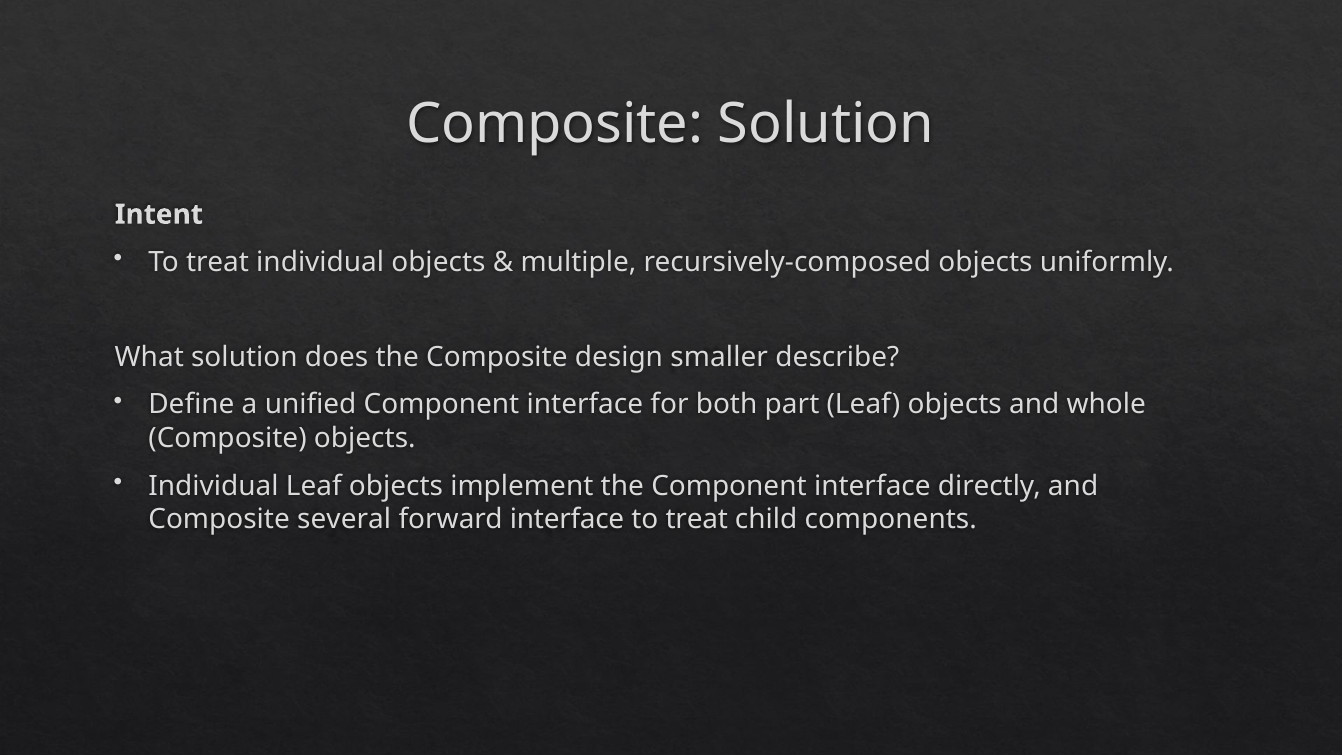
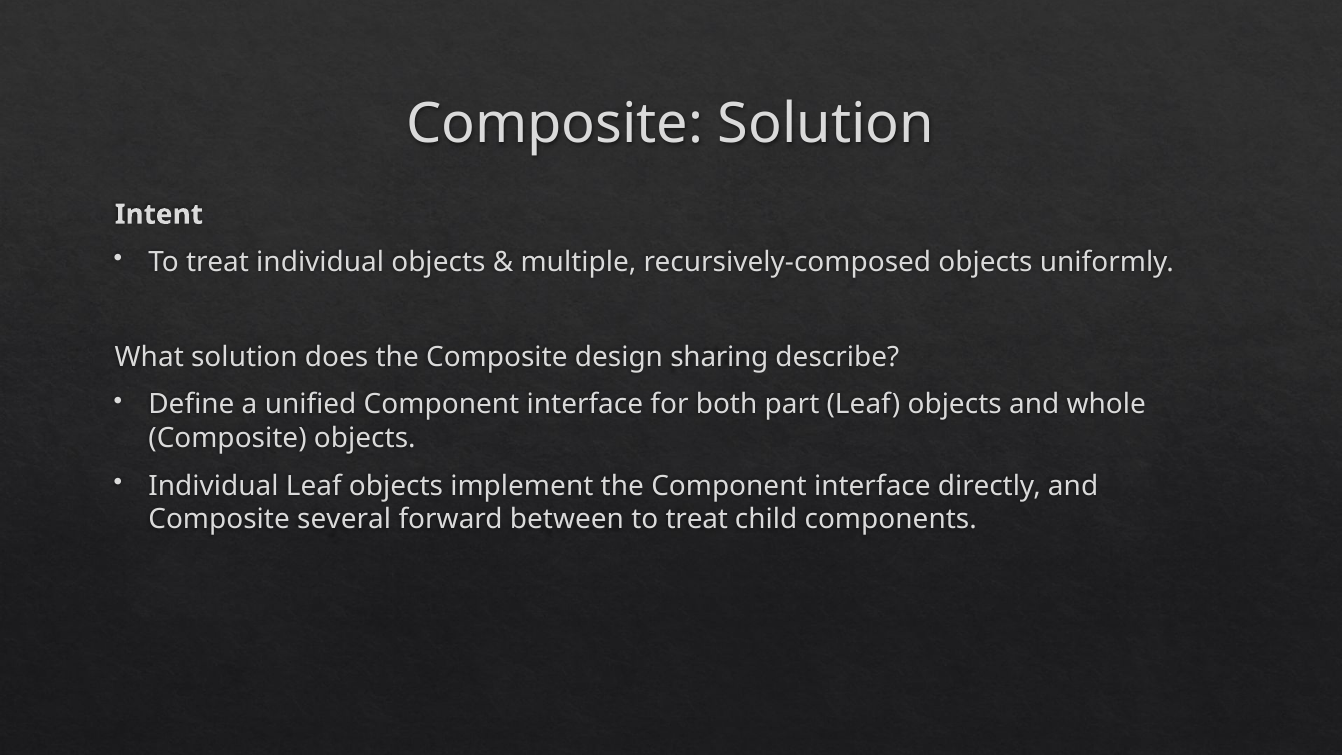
smaller: smaller -> sharing
forward interface: interface -> between
